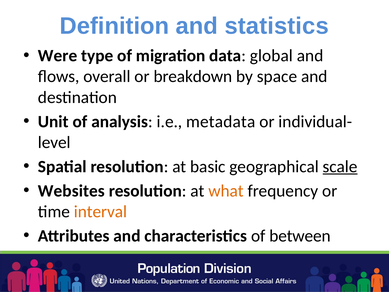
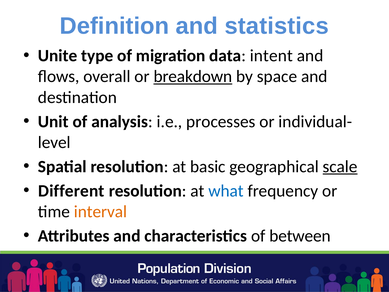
Were: Were -> Unite
global: global -> intent
breakdown underline: none -> present
metadata: metadata -> processes
Websites: Websites -> Different
what colour: orange -> blue
